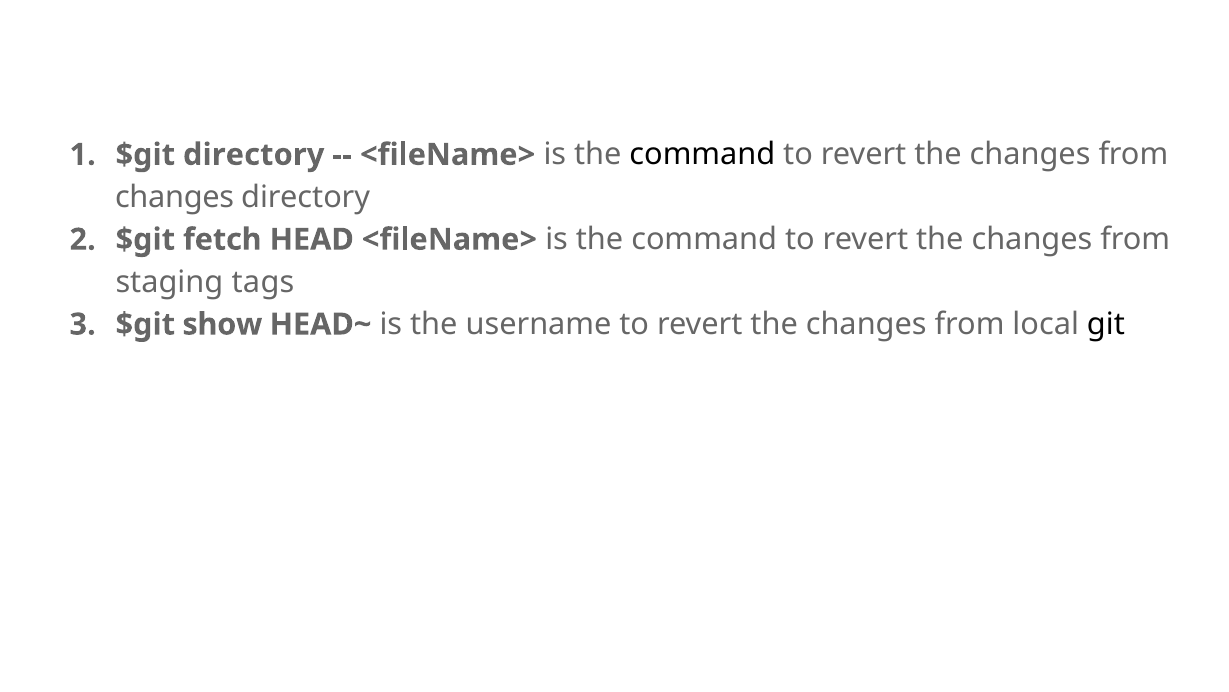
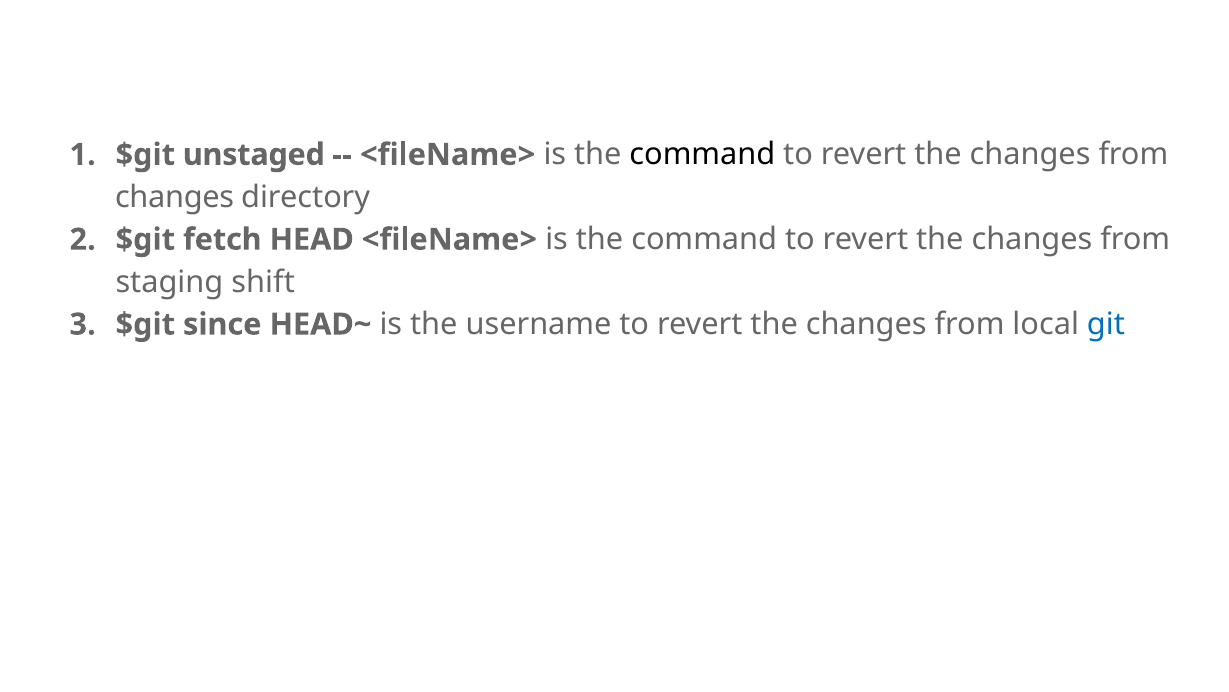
$git directory: directory -> unstaged
tags: tags -> shift
show: show -> since
git colour: black -> blue
